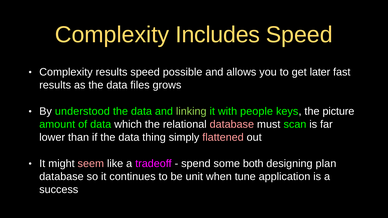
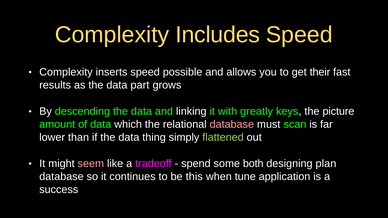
Complexity results: results -> inserts
later: later -> their
files: files -> part
understood: understood -> descending
linking colour: light green -> white
people: people -> greatly
flattened colour: pink -> light green
unit: unit -> this
